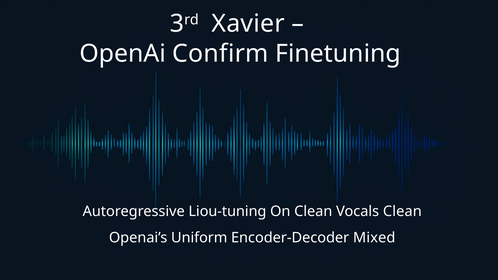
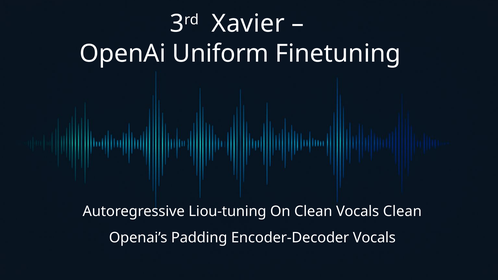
Confirm: Confirm -> Uniform
Uniform: Uniform -> Padding
Encoder-Decoder Mixed: Mixed -> Vocals
